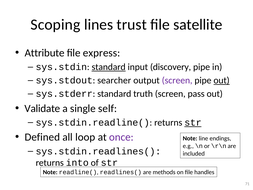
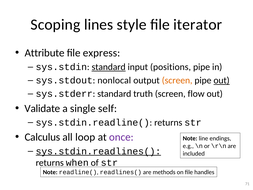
trust: trust -> style
satellite: satellite -> iterator
discovery: discovery -> positions
searcher: searcher -> nonlocal
screen at (177, 80) colour: purple -> orange
pass: pass -> flow
str at (193, 122) underline: present -> none
Defined: Defined -> Calculus
sys.stdin.readlines( underline: none -> present
into: into -> when
